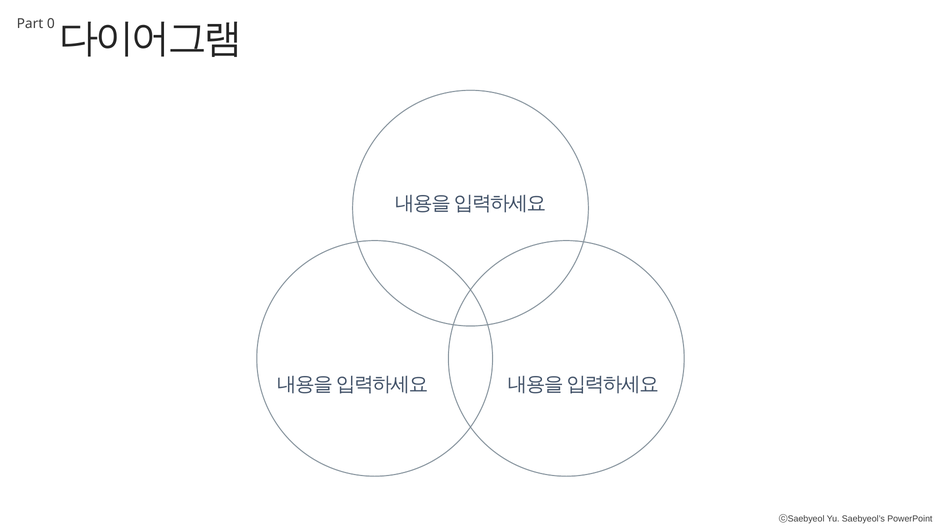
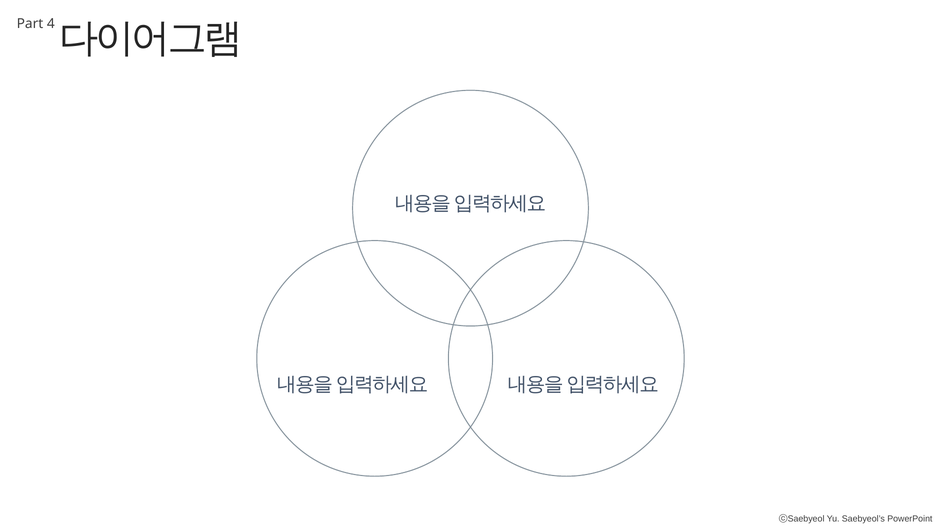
0: 0 -> 4
